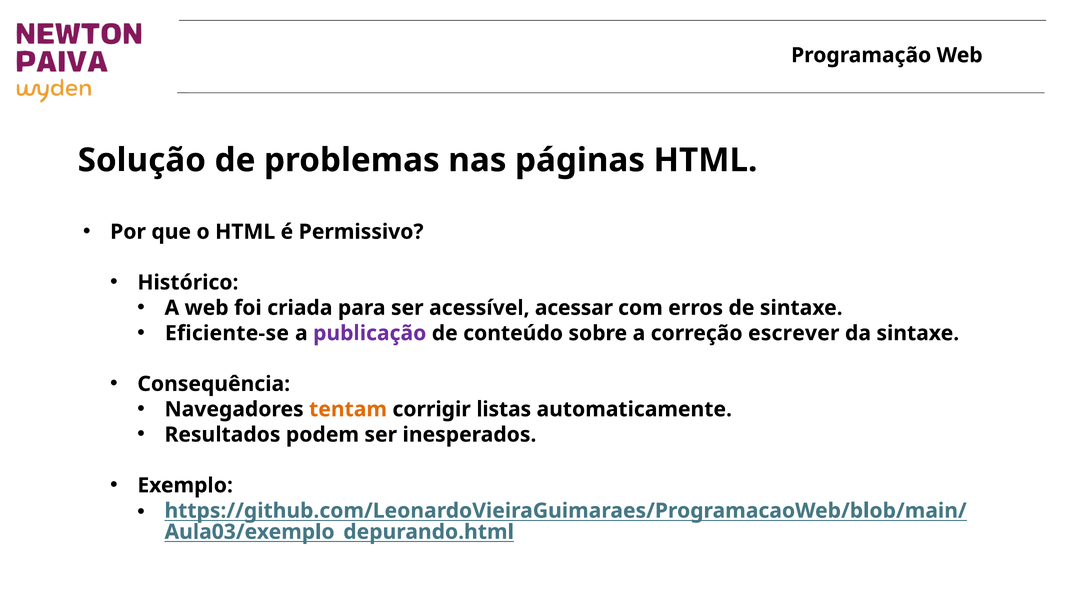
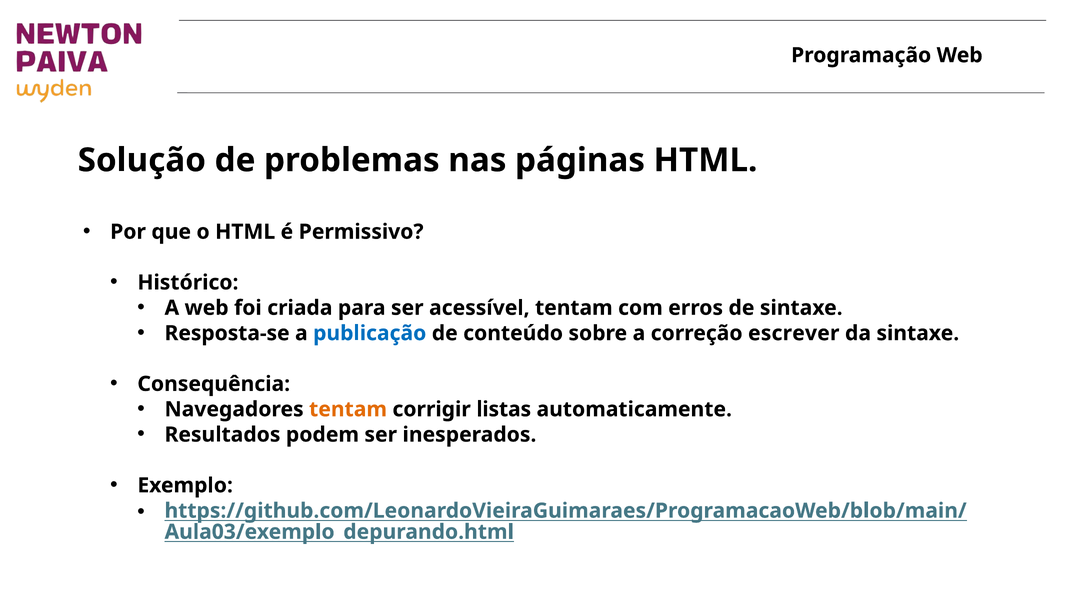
acessível acessar: acessar -> tentam
Eficiente-se: Eficiente-se -> Resposta-se
publicação colour: purple -> blue
